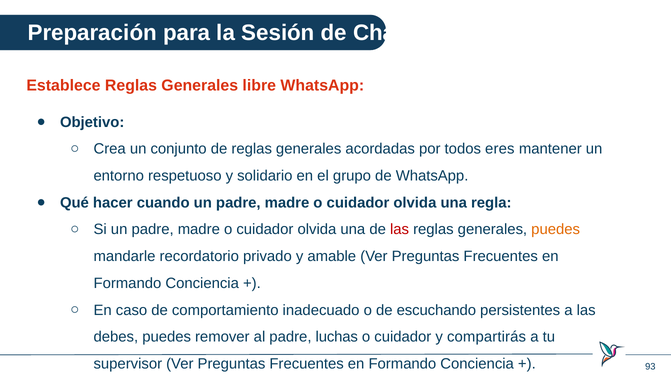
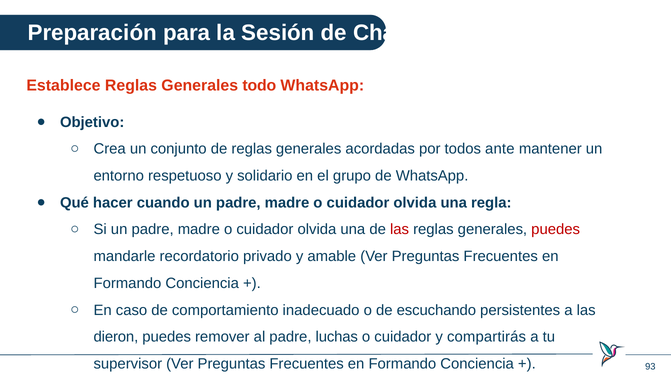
libre: libre -> todo
eres: eres -> ante
puedes at (556, 229) colour: orange -> red
debes: debes -> dieron
